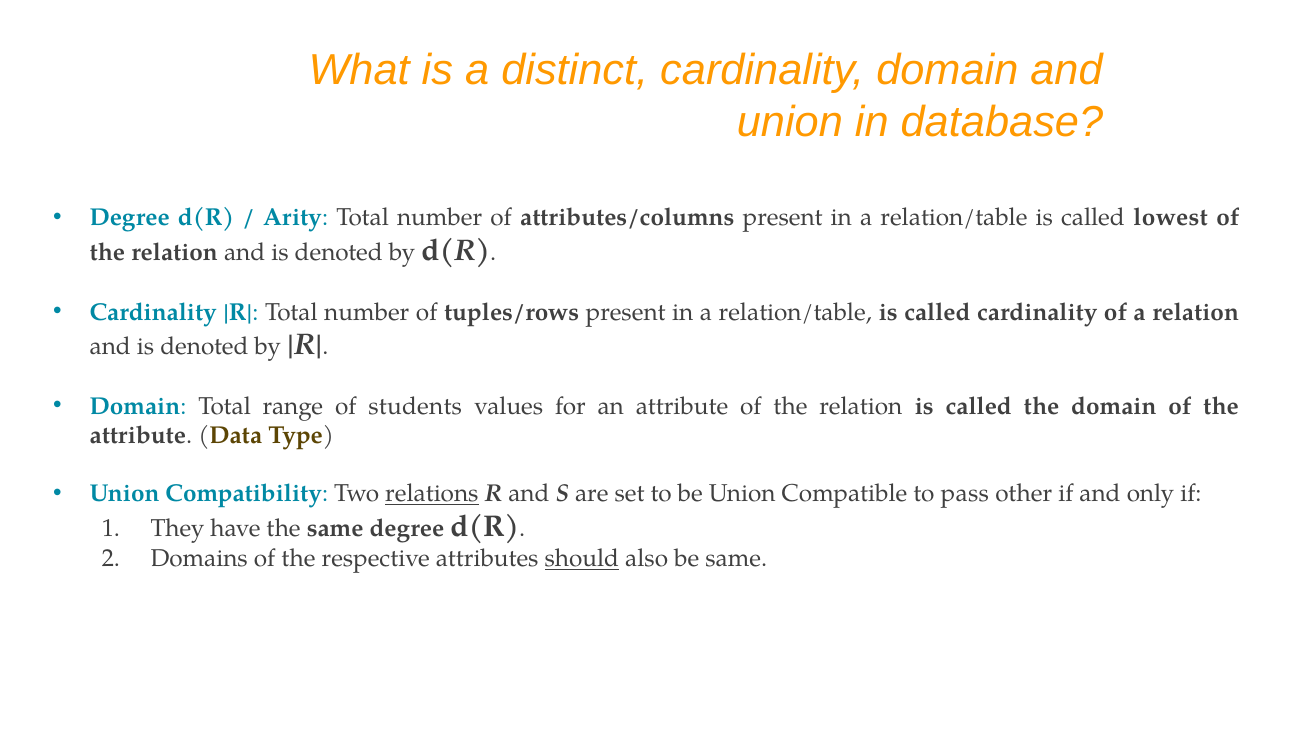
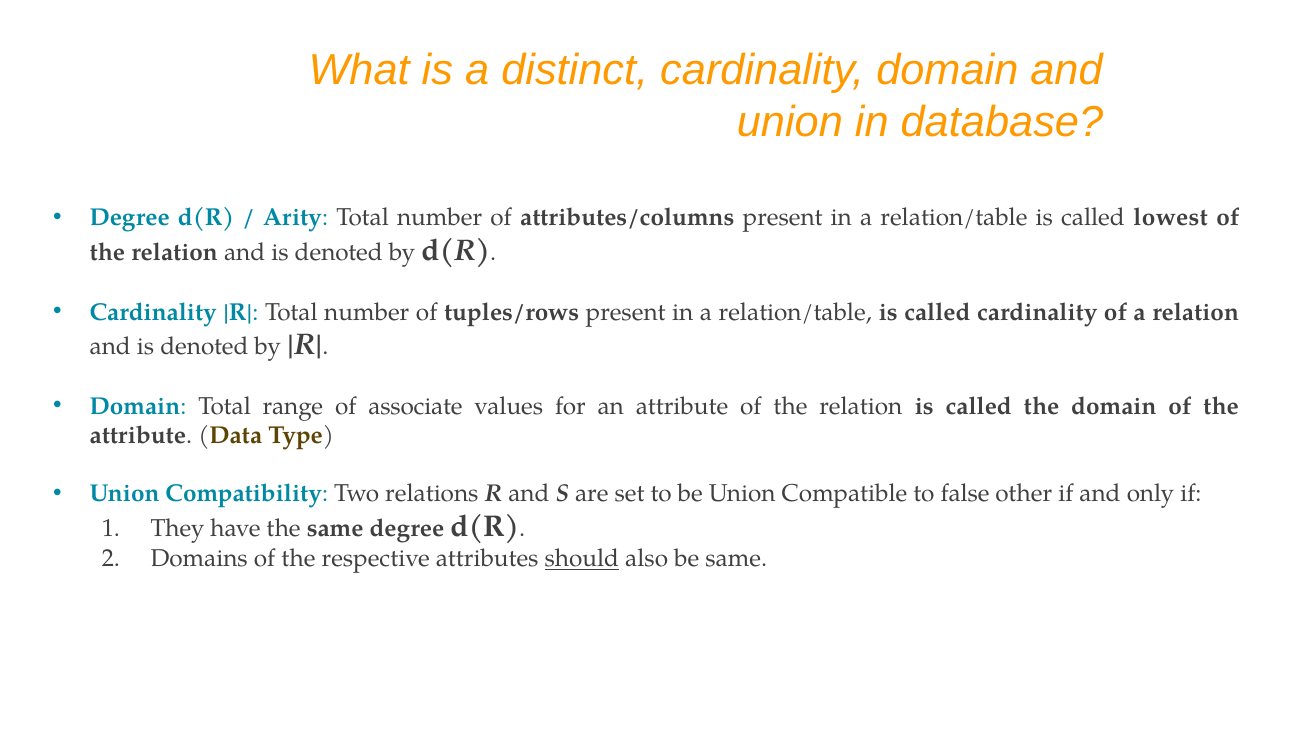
students: students -> associate
relations underline: present -> none
pass: pass -> false
